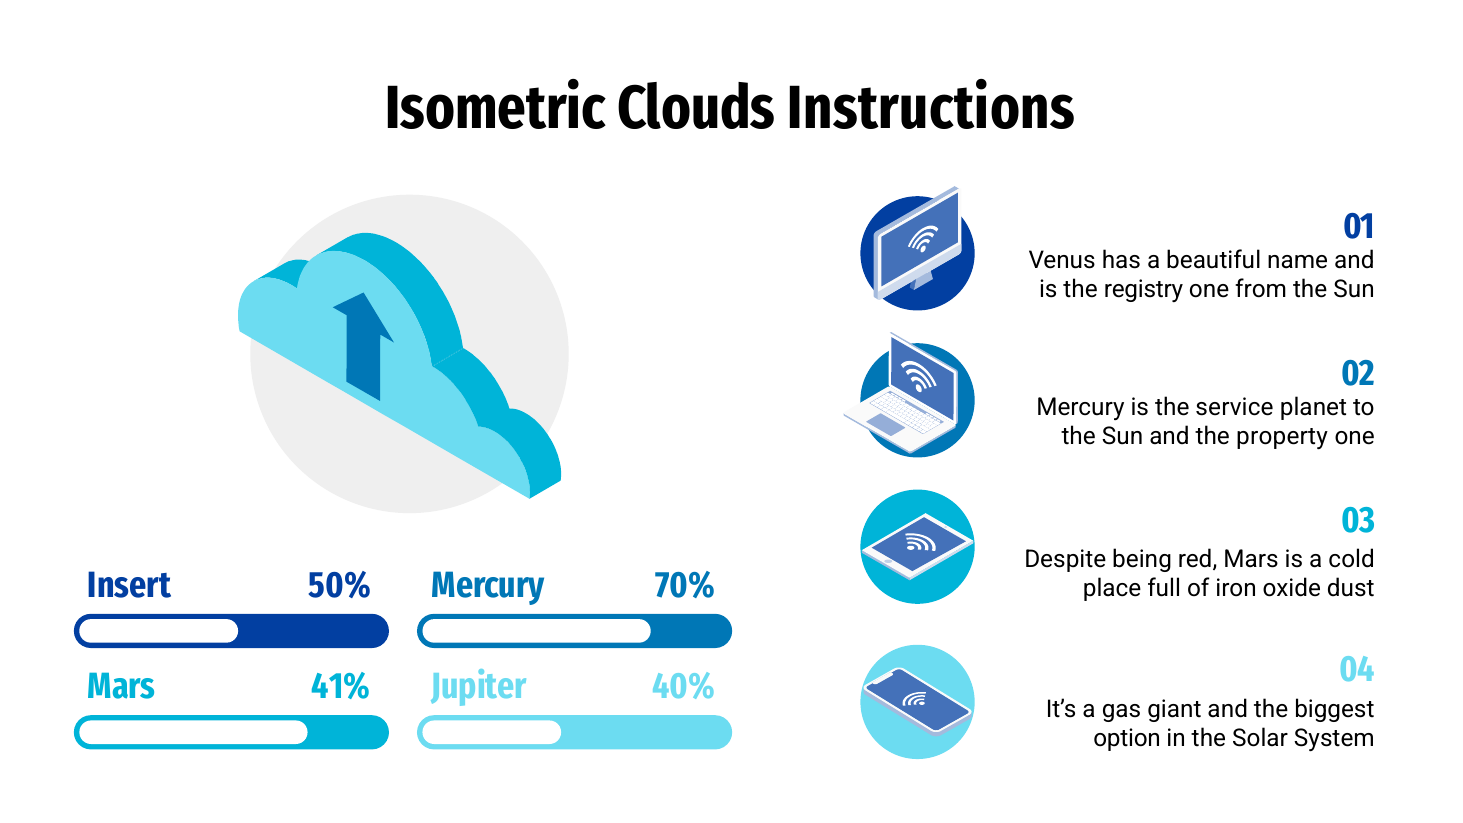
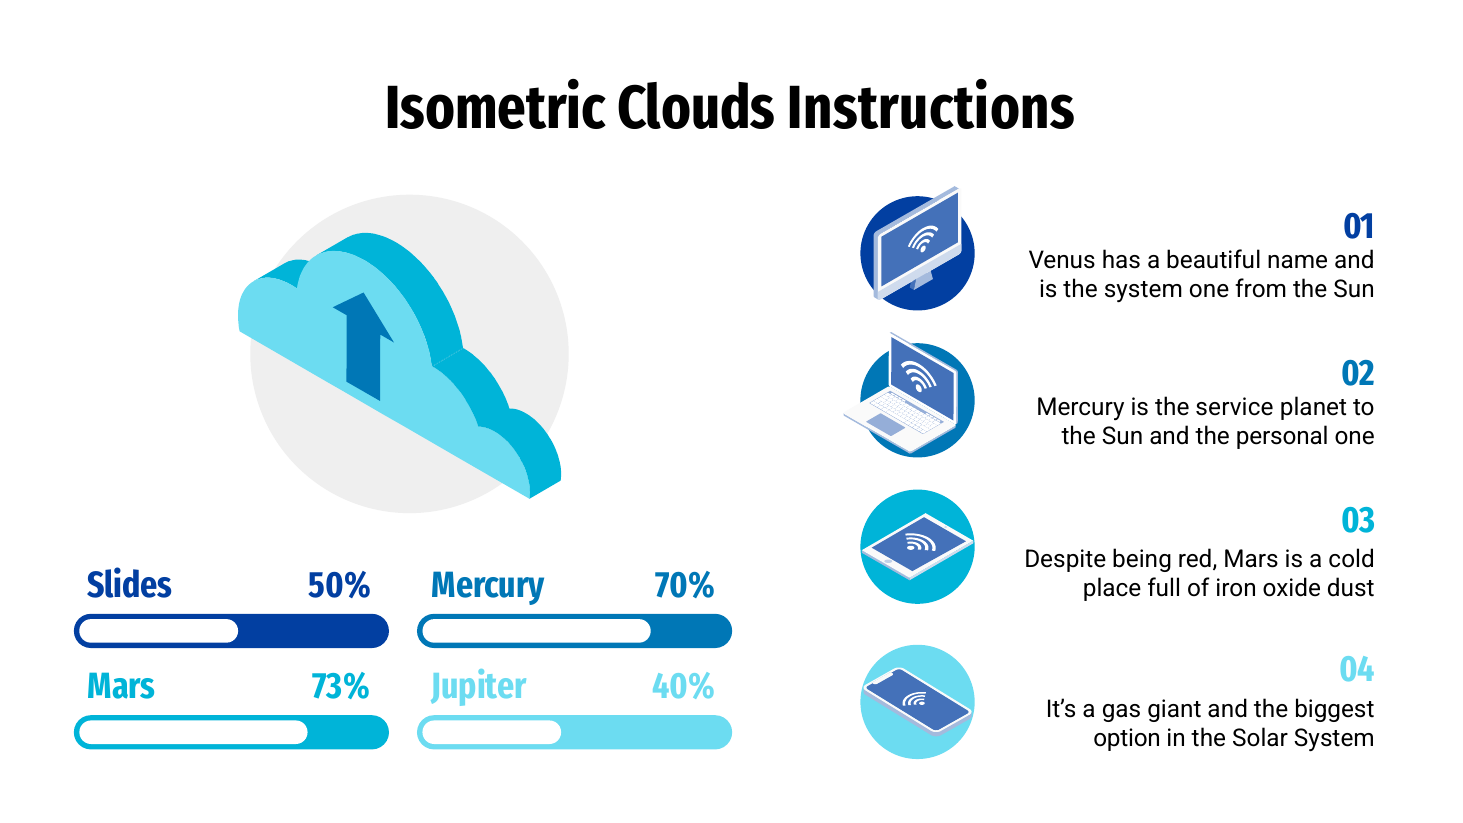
the registry: registry -> system
property: property -> personal
Insert: Insert -> Slides
41%: 41% -> 73%
